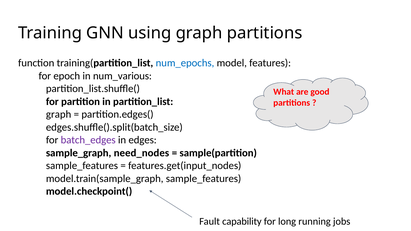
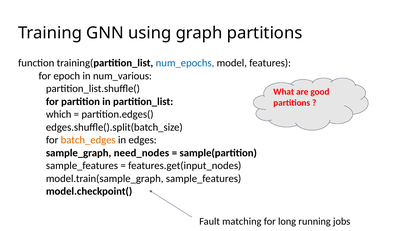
graph at (59, 114): graph -> which
batch_edges colour: purple -> orange
capability: capability -> matching
